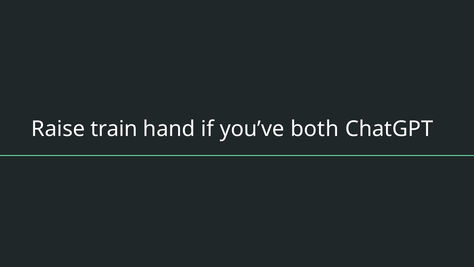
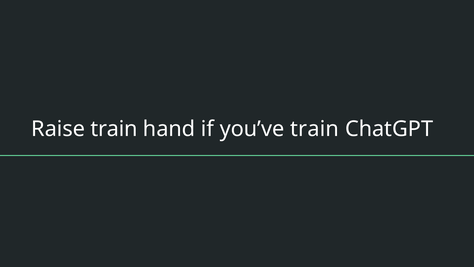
you’ve both: both -> train
